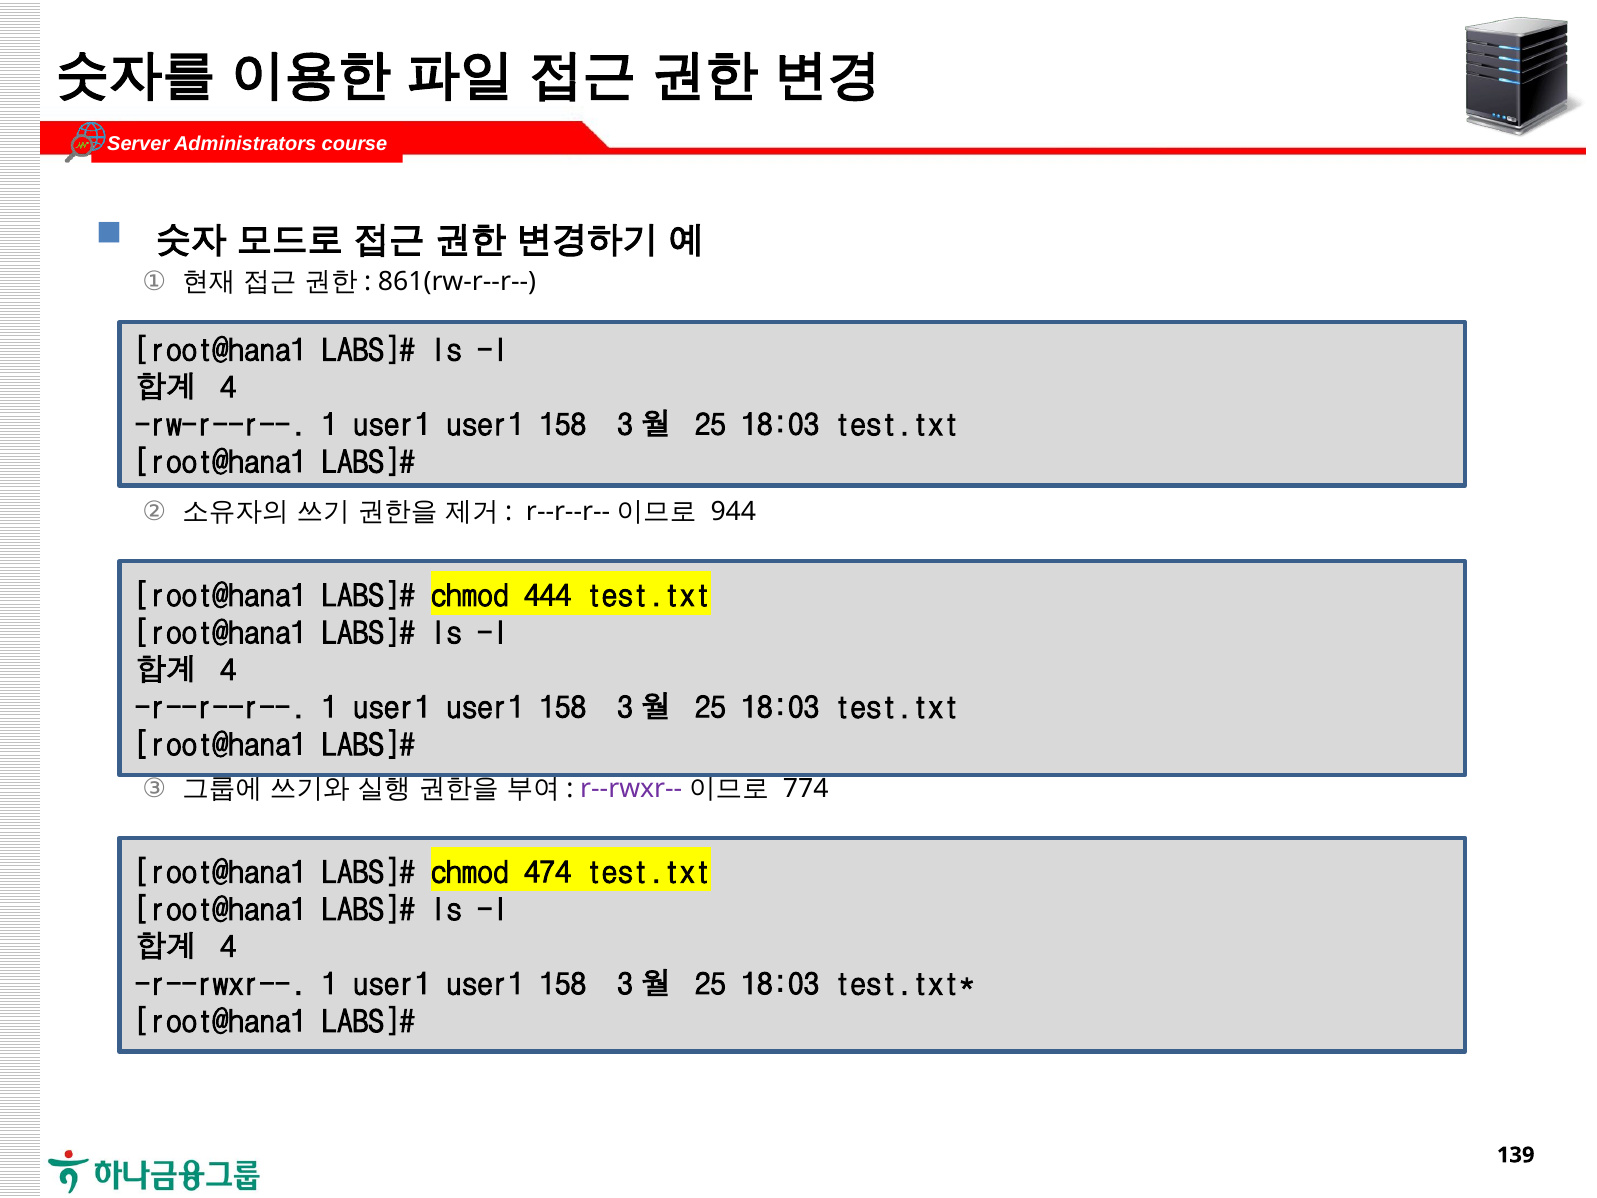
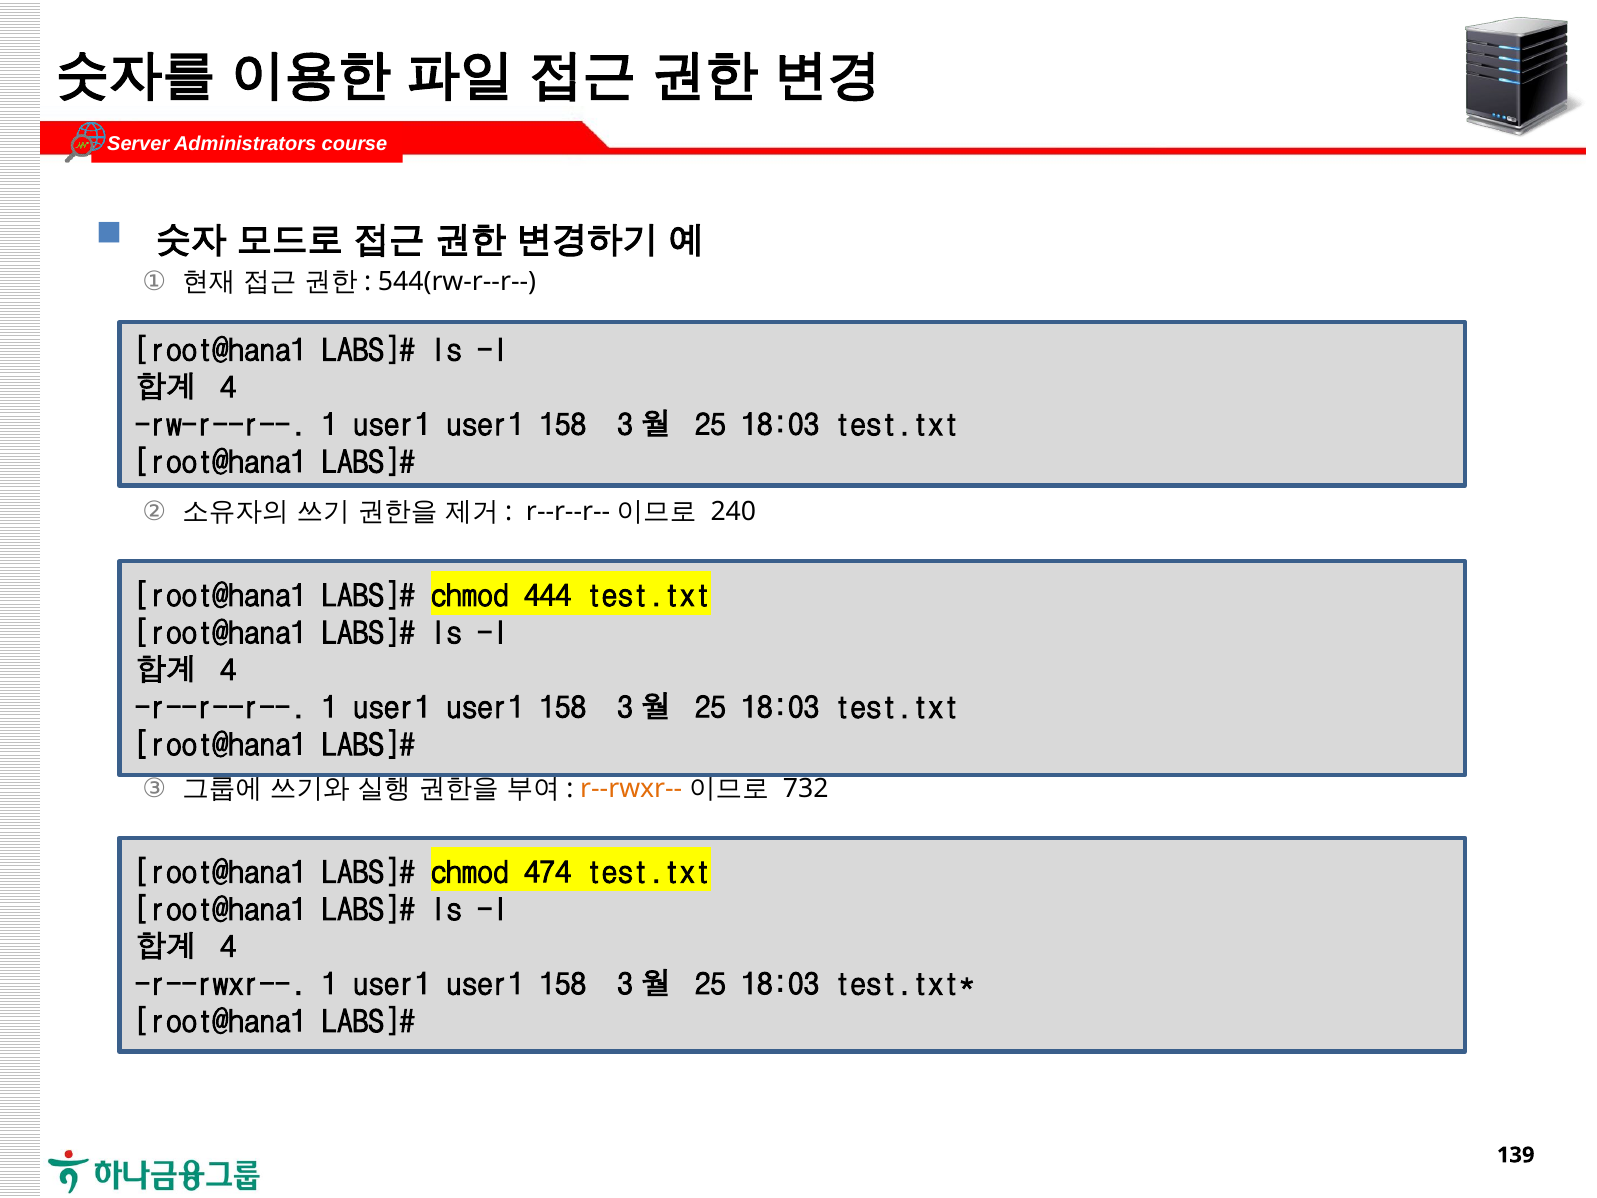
861(rw-r--r--: 861(rw-r--r-- -> 544(rw-r--r--
944: 944 -> 240
r--rwxr-- at (631, 789) colour: purple -> orange
774: 774 -> 732
